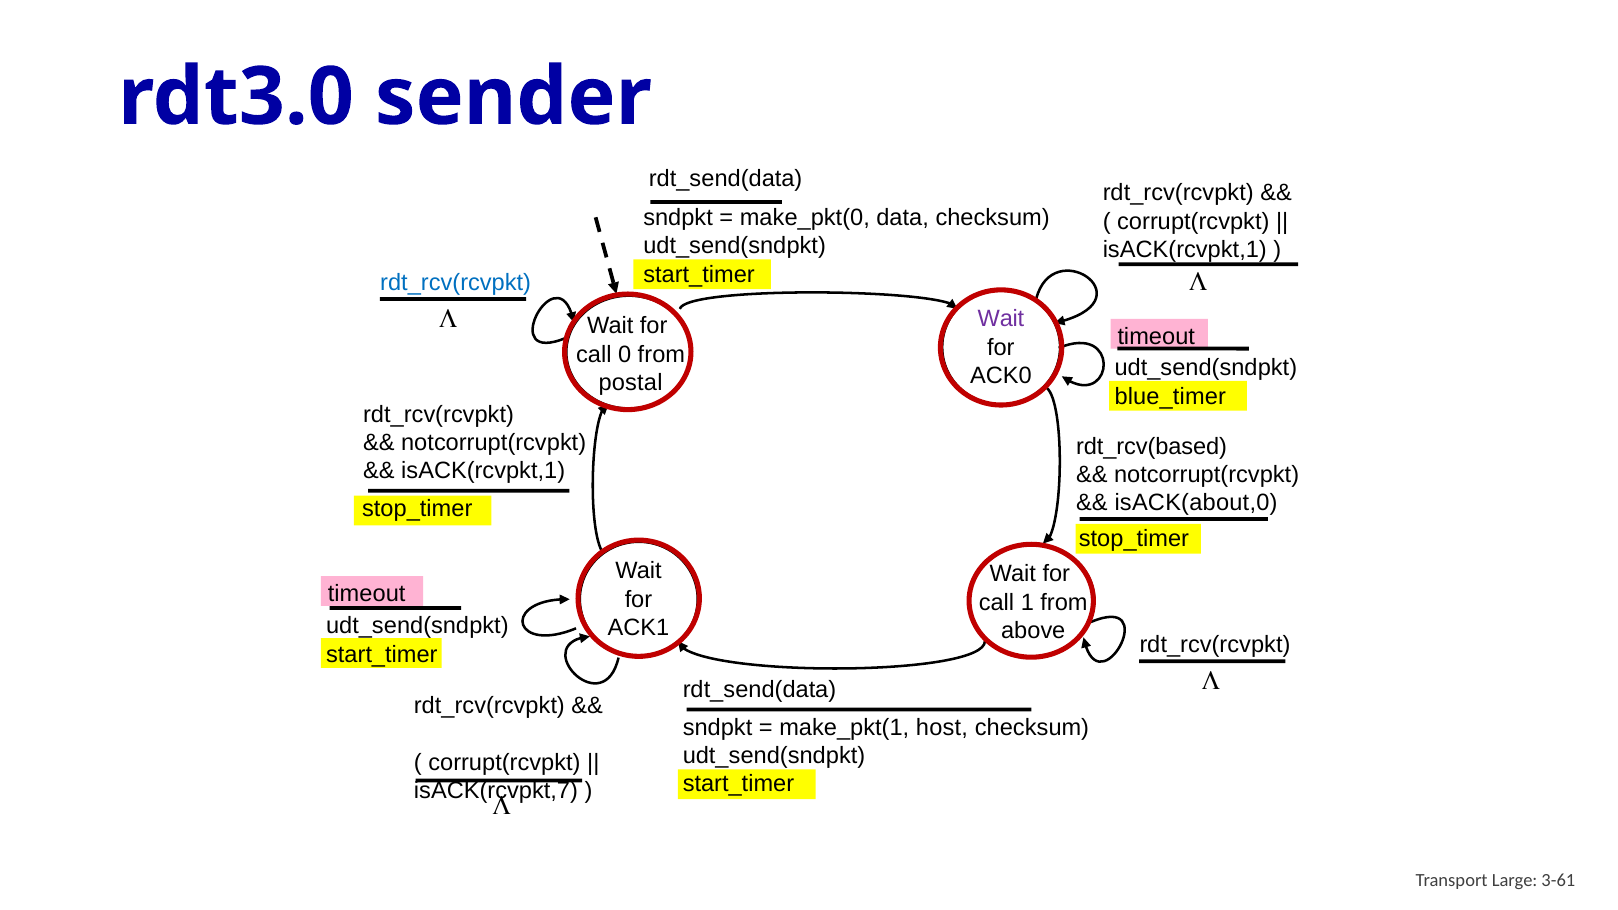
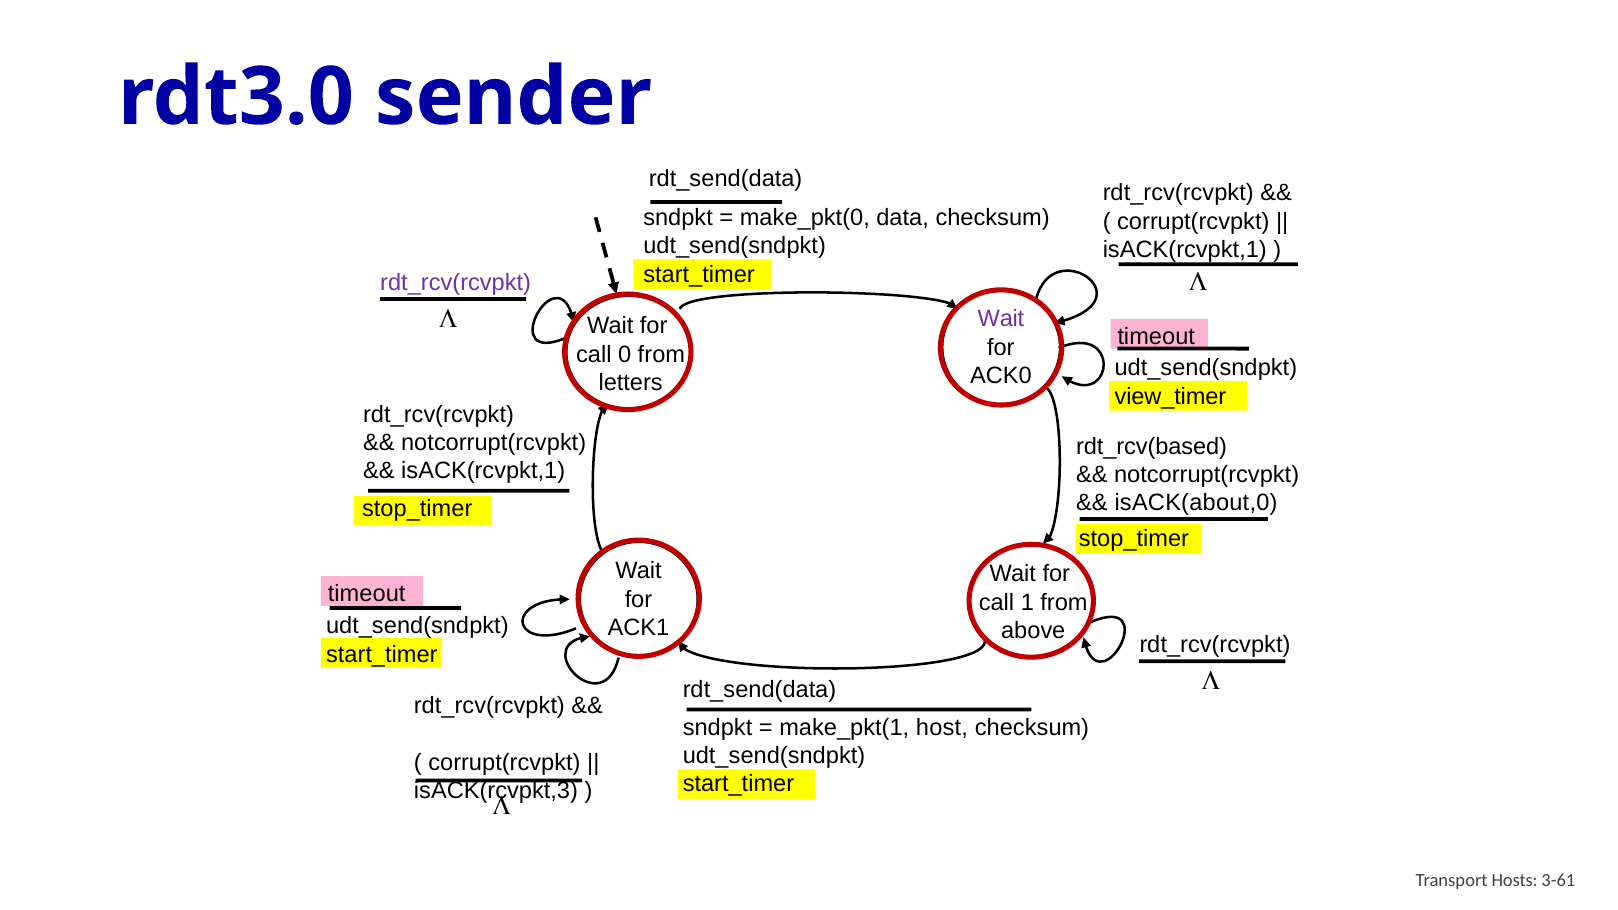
rdt_rcv(rcvpkt at (456, 283) colour: blue -> purple
postal: postal -> letters
blue_timer: blue_timer -> view_timer
isACK(rcvpkt,7: isACK(rcvpkt,7 -> isACK(rcvpkt,3
Large: Large -> Hosts
